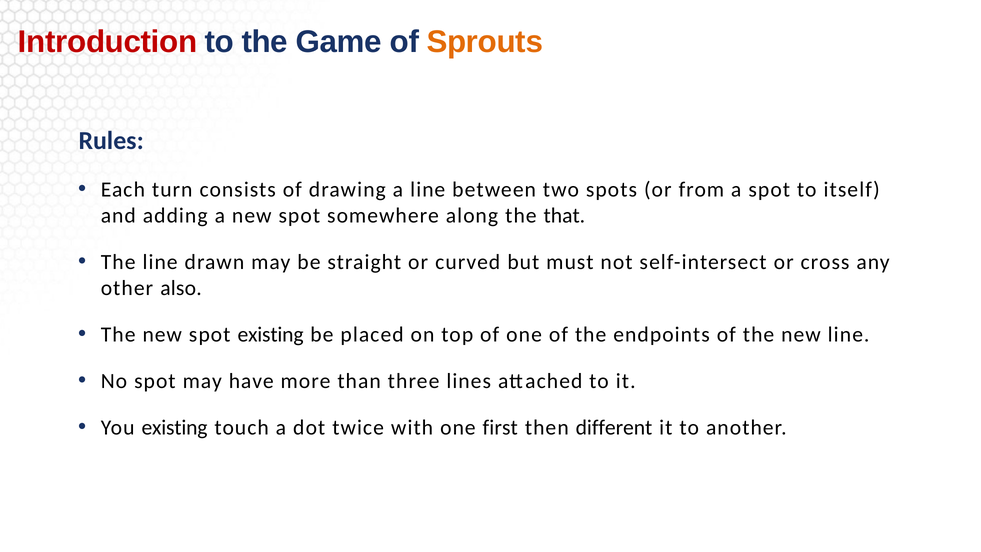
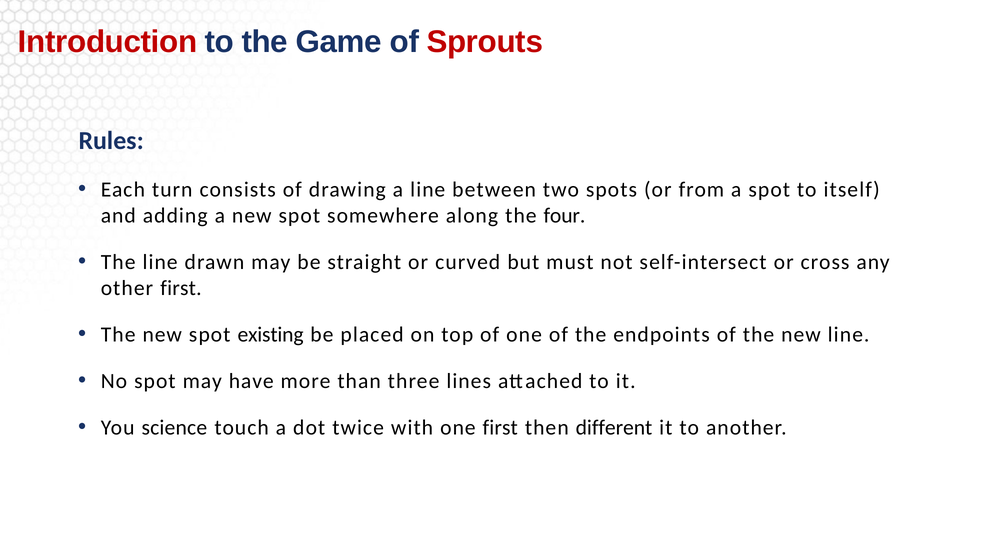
Sprouts colour: orange -> red
that: that -> four
other also: also -> first
You existing: existing -> science
